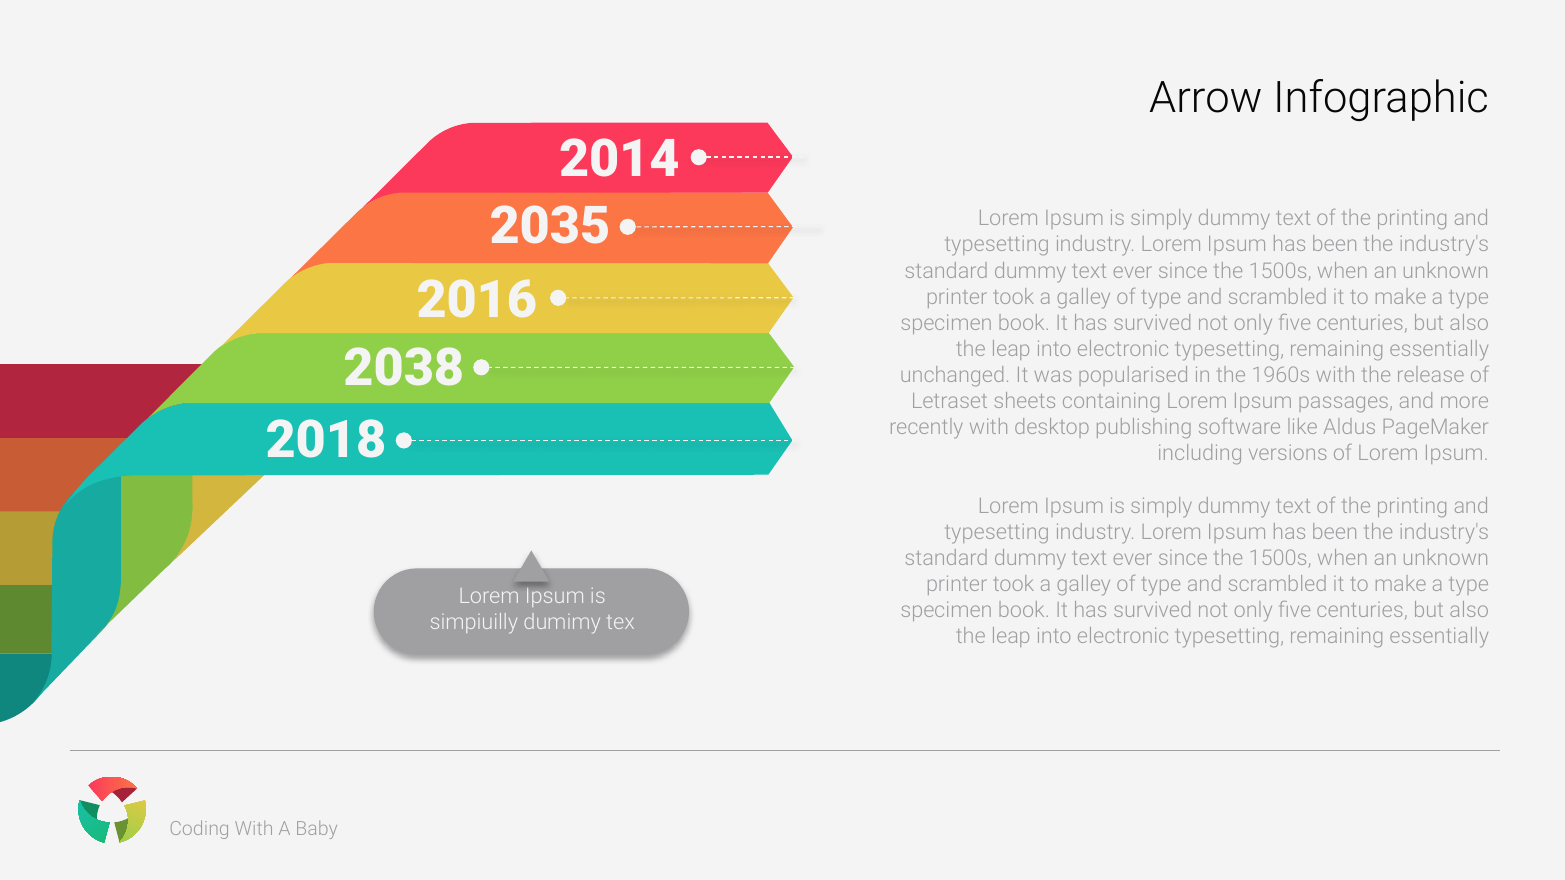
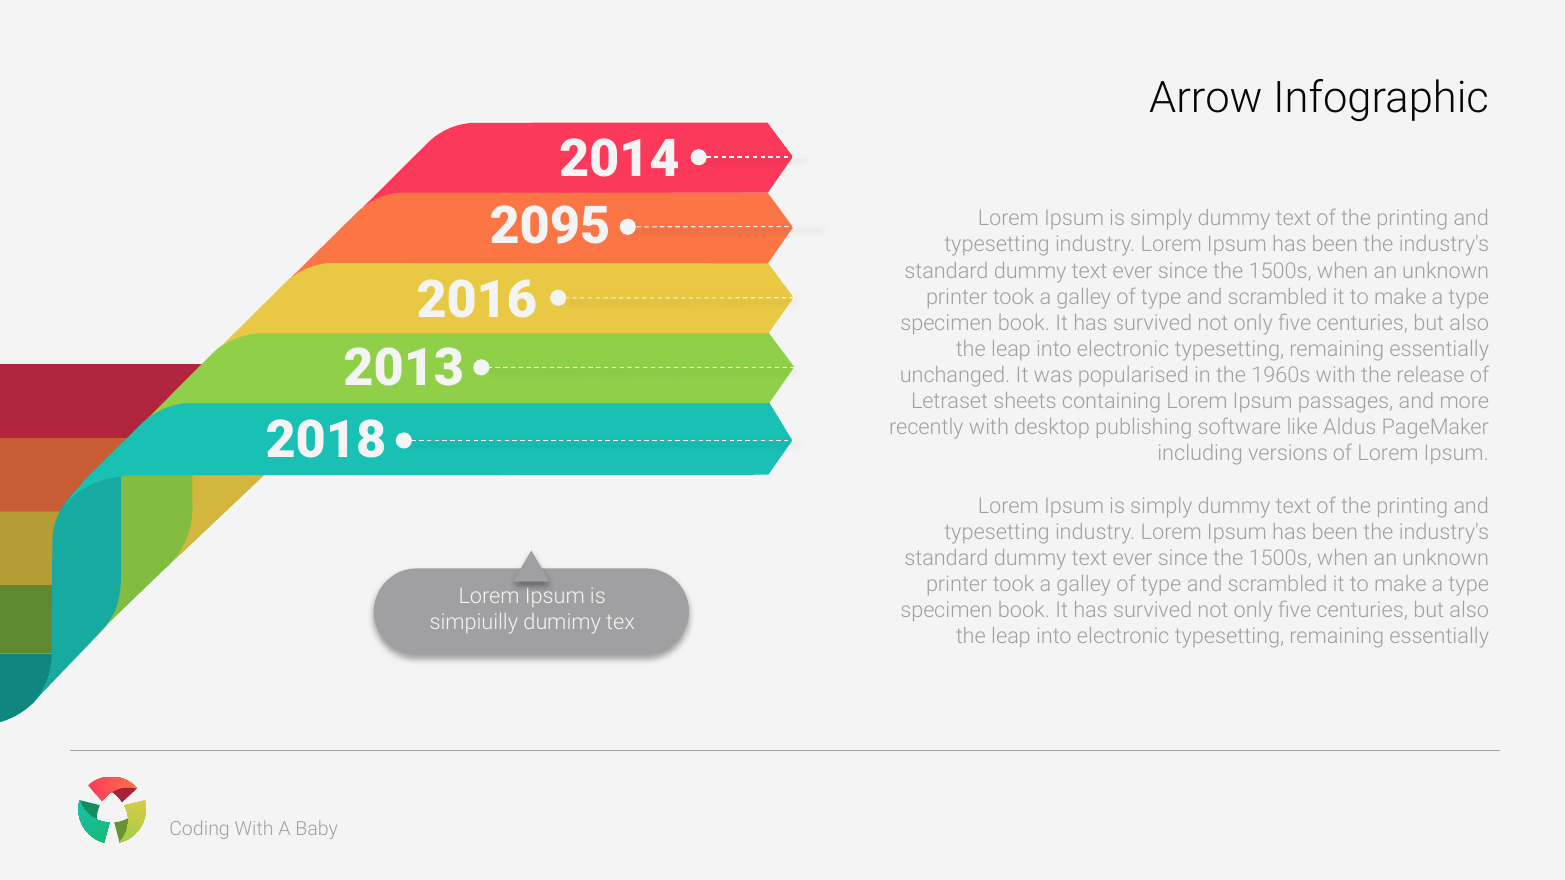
2035: 2035 -> 2095
2038: 2038 -> 2013
